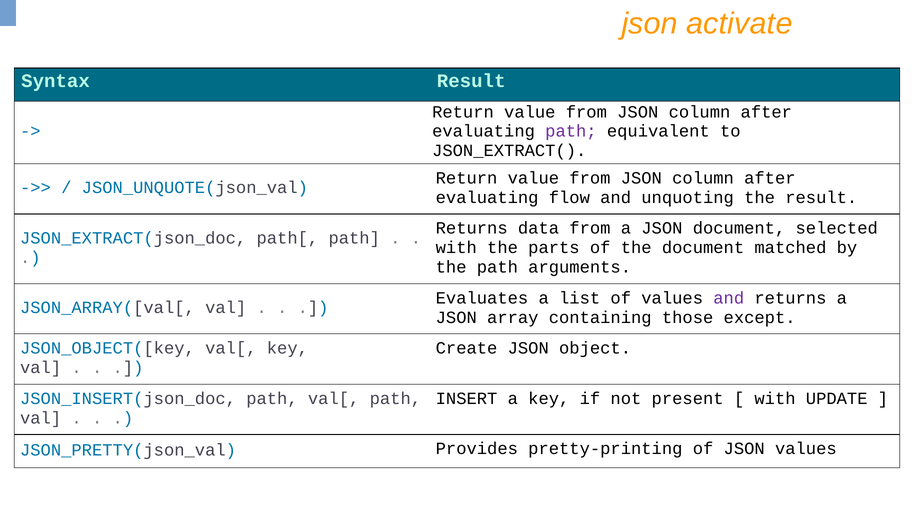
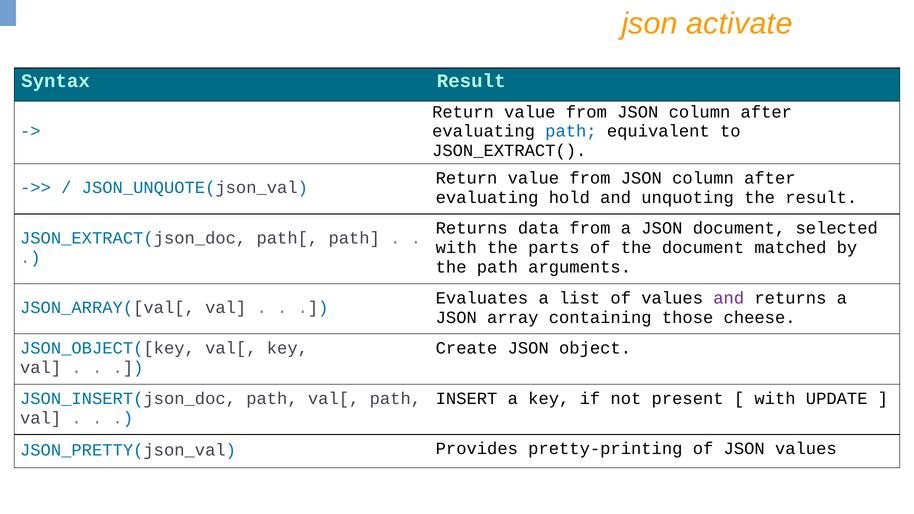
path at (571, 131) colour: purple -> blue
flow: flow -> hold
except: except -> cheese
